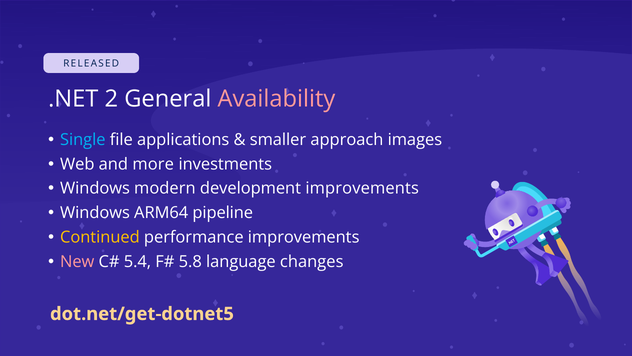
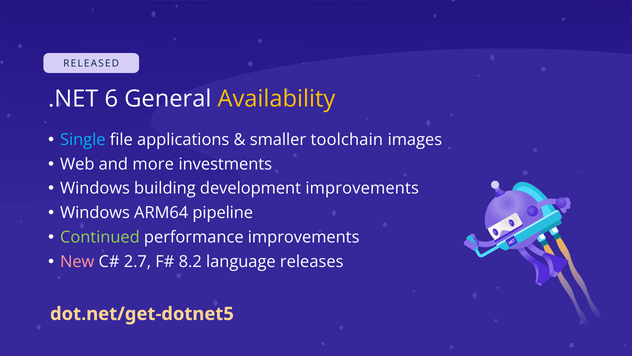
2: 2 -> 6
Availability colour: pink -> yellow
approach: approach -> toolchain
modern: modern -> building
Continued colour: yellow -> light green
5.4: 5.4 -> 2.7
5.8: 5.8 -> 8.2
changes: changes -> releases
